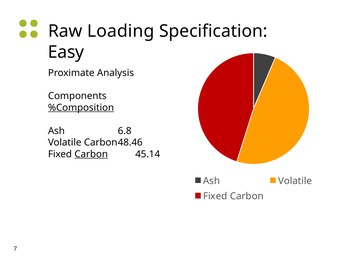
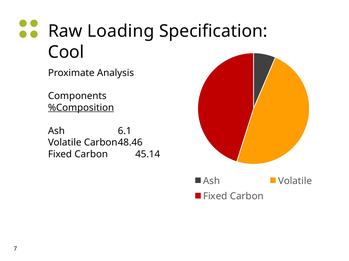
Easy: Easy -> Cool
6.8: 6.8 -> 6.1
Carbon at (91, 155) underline: present -> none
